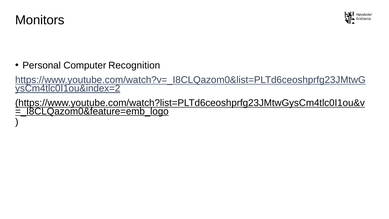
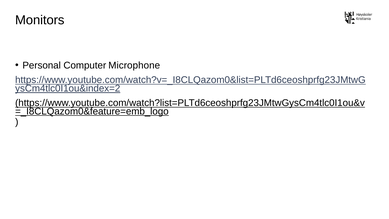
Recognition: Recognition -> Microphone
